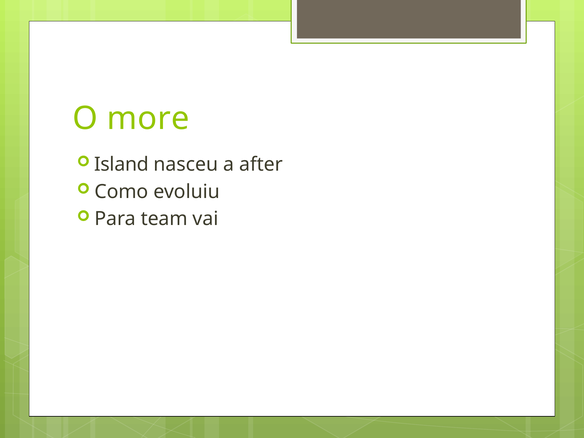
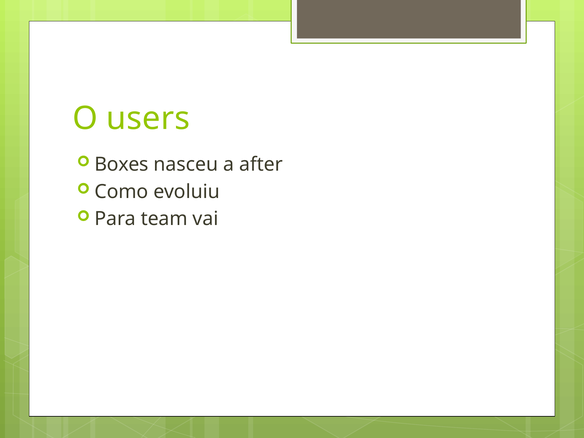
more: more -> users
Island: Island -> Boxes
